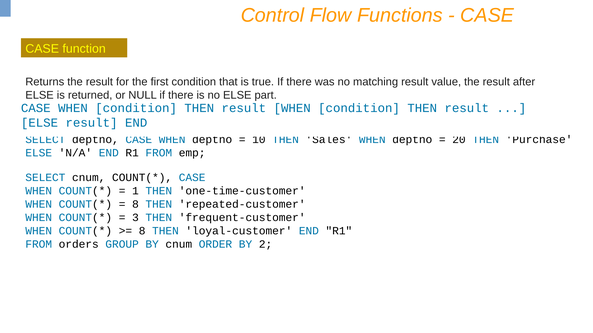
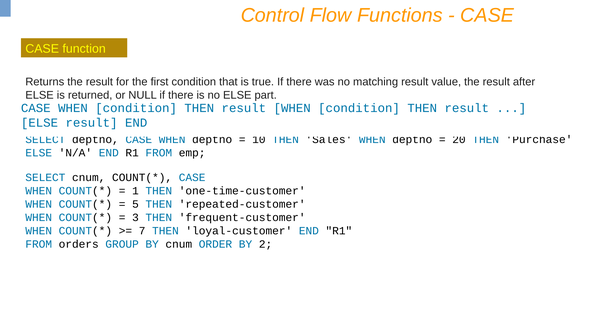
8 at (135, 204): 8 -> 5
8 at (142, 231): 8 -> 7
